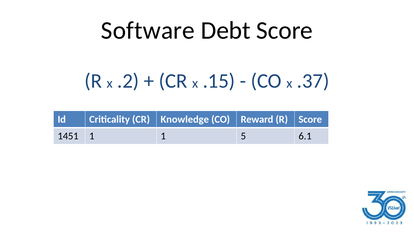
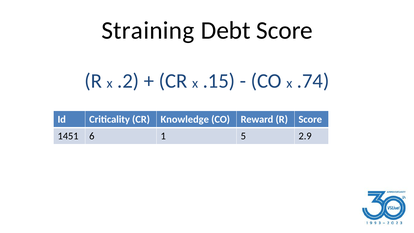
Software: Software -> Straining
.37: .37 -> .74
1451 1: 1 -> 6
6.1: 6.1 -> 2.9
